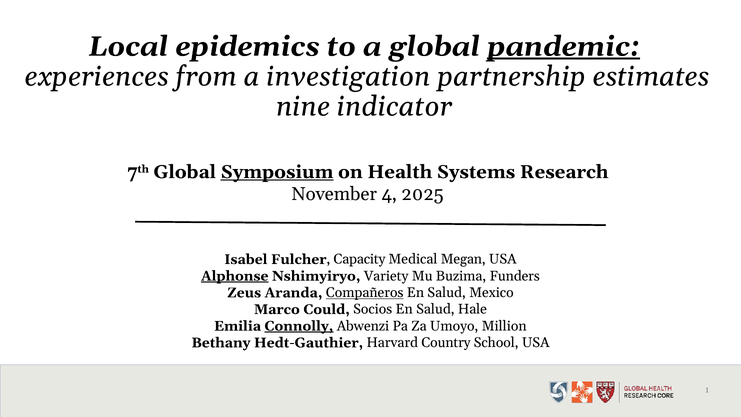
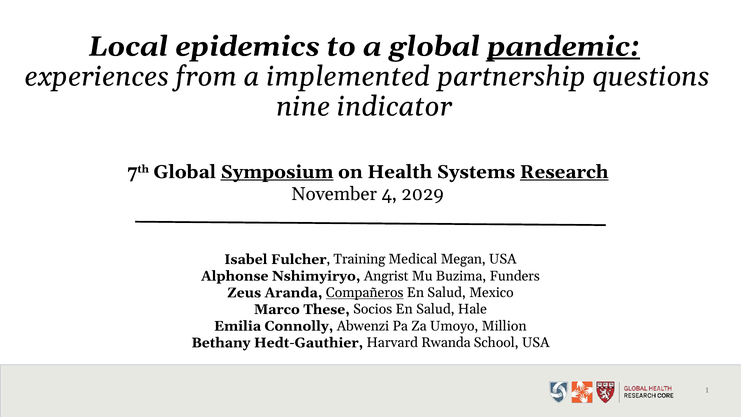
investigation: investigation -> implemented
estimates: estimates -> questions
Research underline: none -> present
2025: 2025 -> 2029
Capacity: Capacity -> Training
Alphonse underline: present -> none
Variety: Variety -> Angrist
Could: Could -> These
Connolly underline: present -> none
Country: Country -> Rwanda
